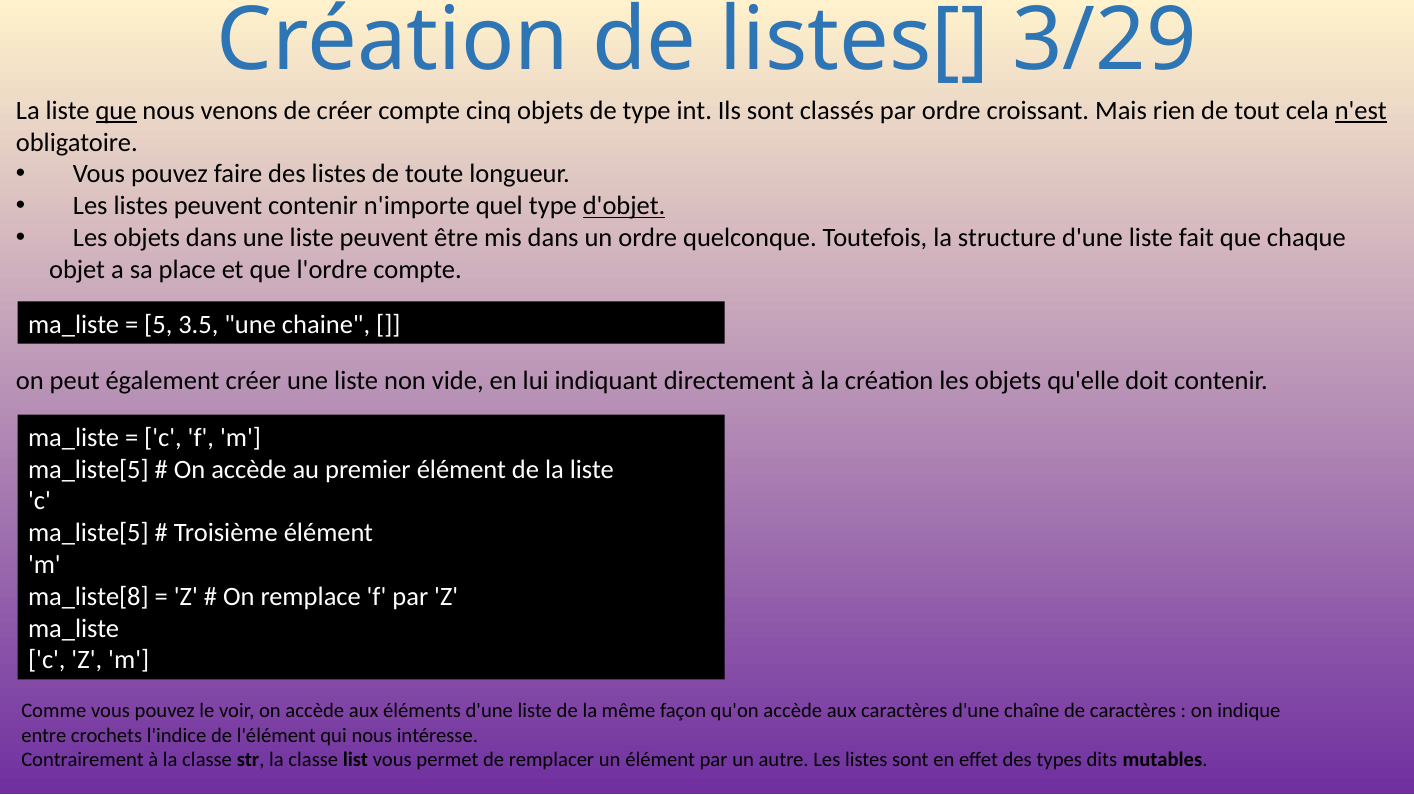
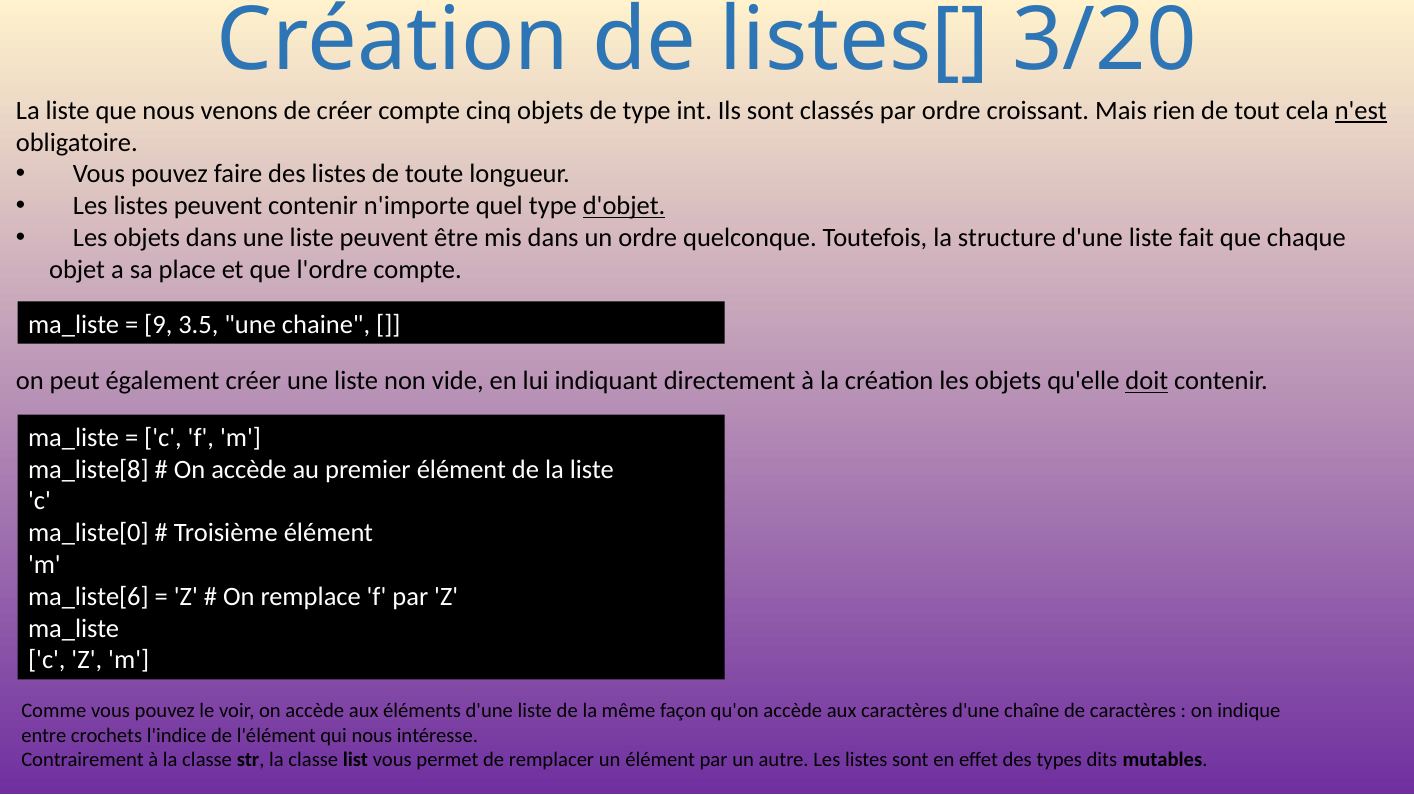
3/29: 3/29 -> 3/20
que at (116, 111) underline: present -> none
5: 5 -> 9
doit underline: none -> present
ma_liste[5 at (88, 470): ma_liste[5 -> ma_liste[8
ma_liste[5 at (88, 533): ma_liste[5 -> ma_liste[0
ma_liste[8: ma_liste[8 -> ma_liste[6
